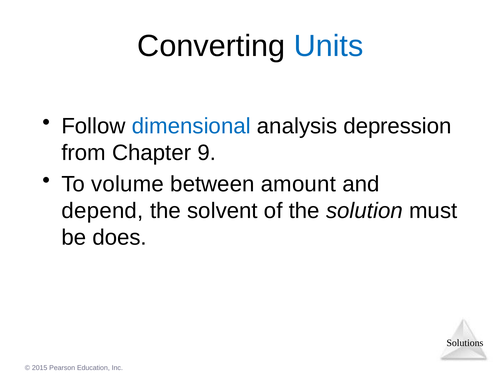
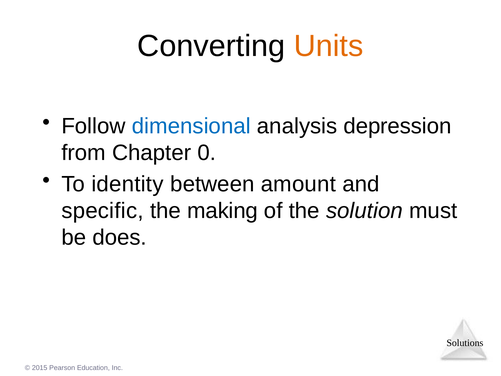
Units colour: blue -> orange
9: 9 -> 0
volume: volume -> identity
depend: depend -> specific
solvent: solvent -> making
